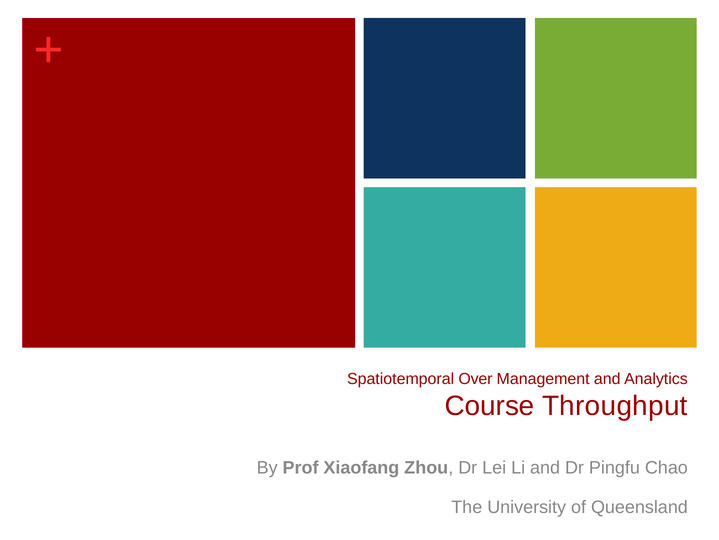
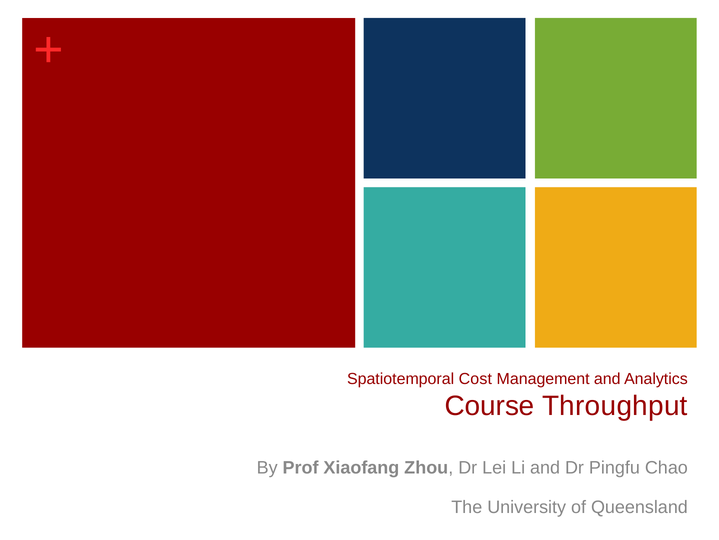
Over: Over -> Cost
